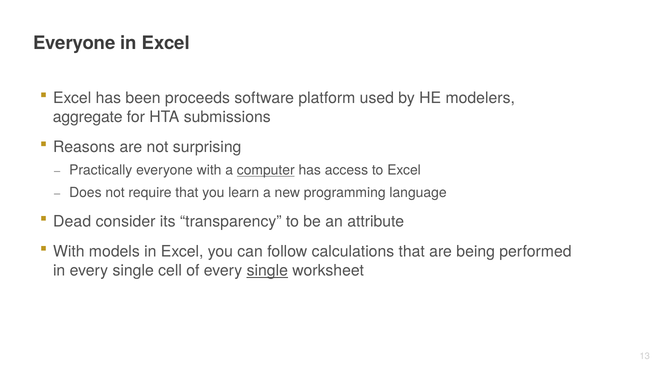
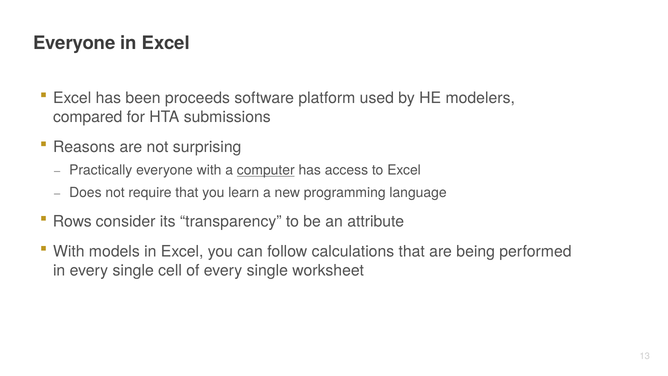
aggregate: aggregate -> compared
Dead: Dead -> Rows
single at (267, 271) underline: present -> none
